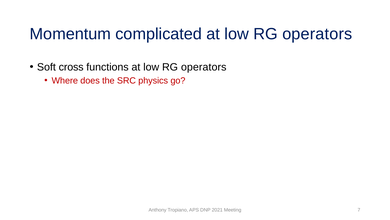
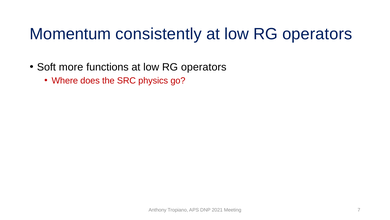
complicated: complicated -> consistently
cross: cross -> more
